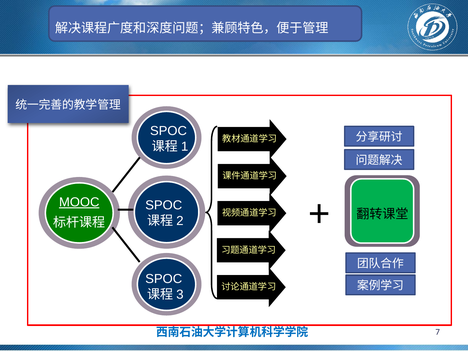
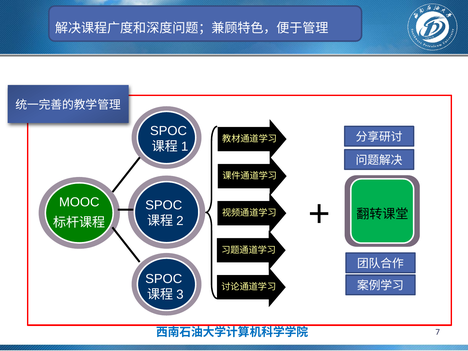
MOOC underline: present -> none
